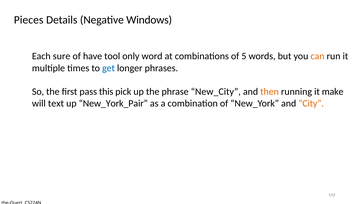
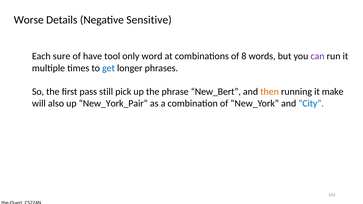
Pieces: Pieces -> Worse
Windows: Windows -> Sensitive
5: 5 -> 8
can colour: orange -> purple
this: this -> still
New_City: New_City -> New_Bert
text: text -> also
City colour: orange -> blue
